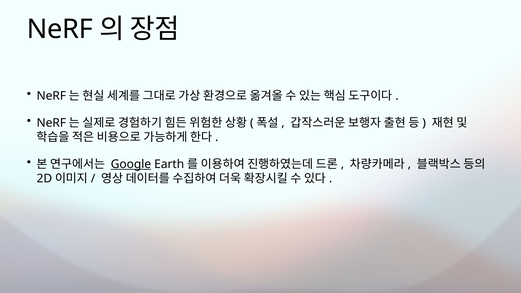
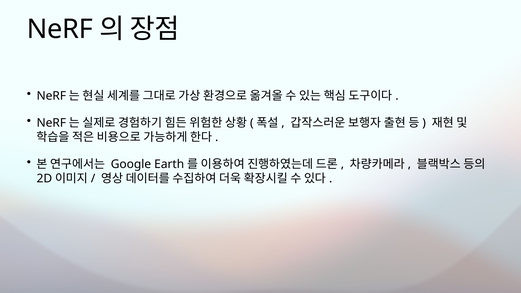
Google underline: present -> none
